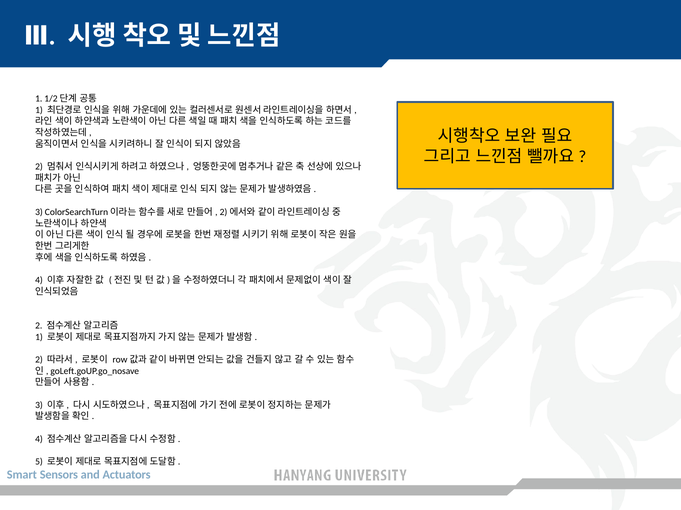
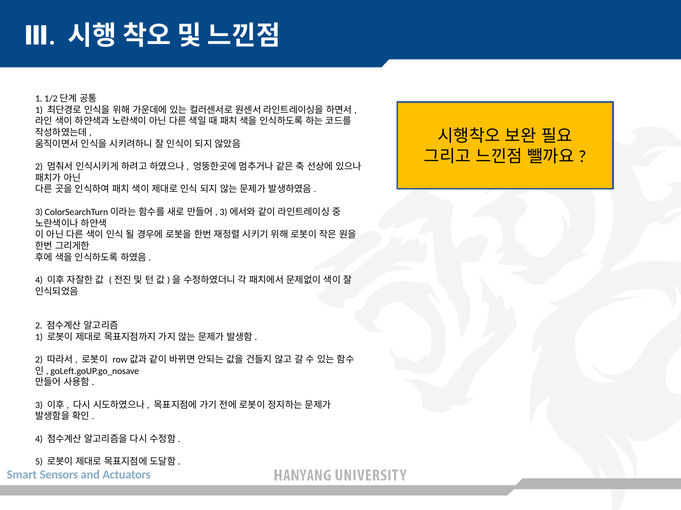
2 at (223, 212): 2 -> 3
